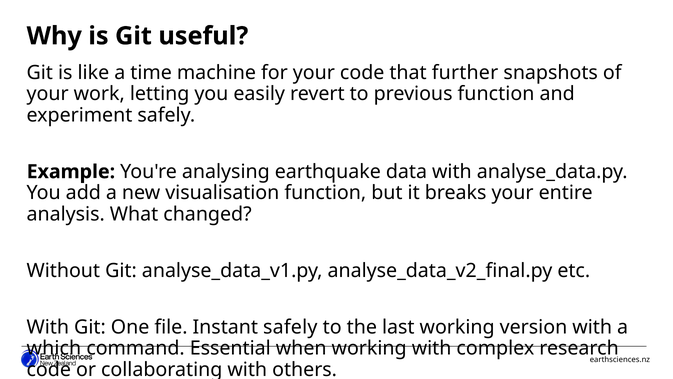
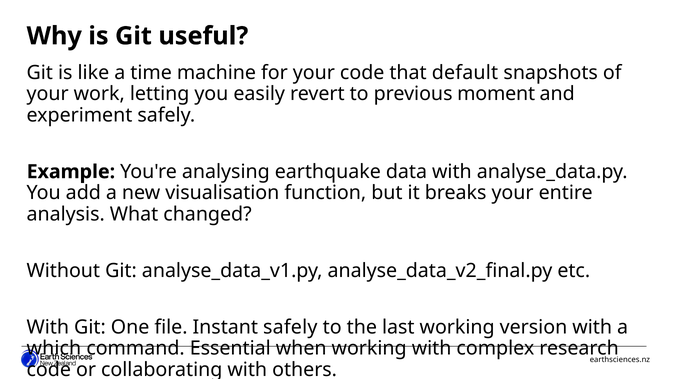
further: further -> default
previous function: function -> moment
